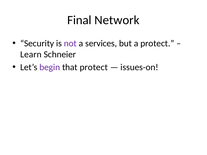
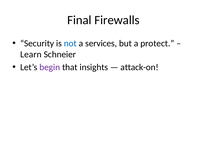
Network: Network -> Firewalls
not colour: purple -> blue
that protect: protect -> insights
issues-on: issues-on -> attack-on
